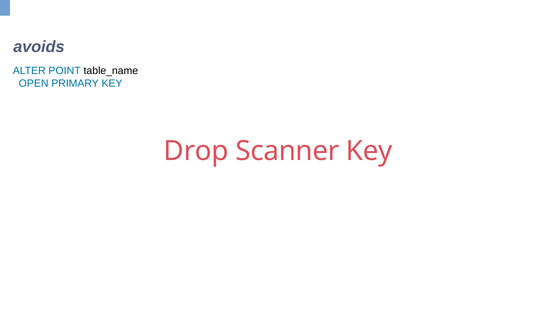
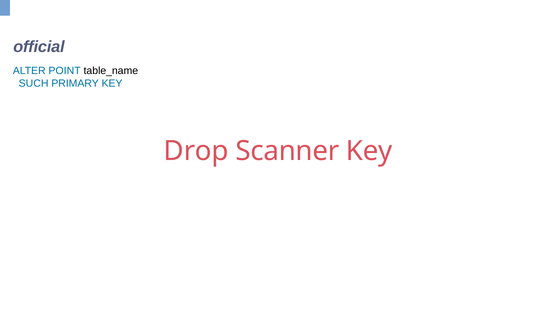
avoids: avoids -> official
OPEN: OPEN -> SUCH
